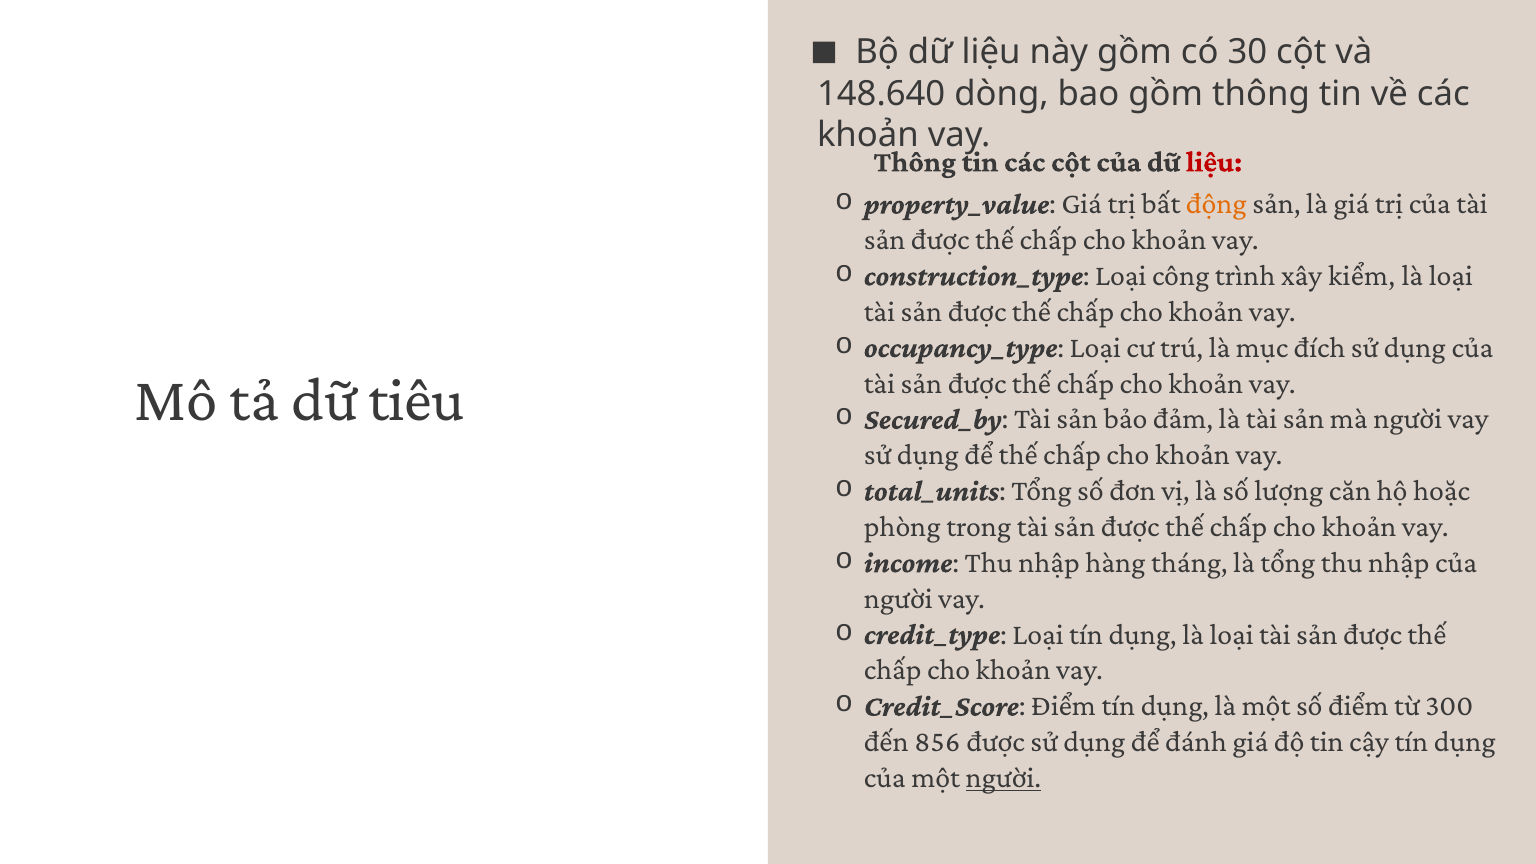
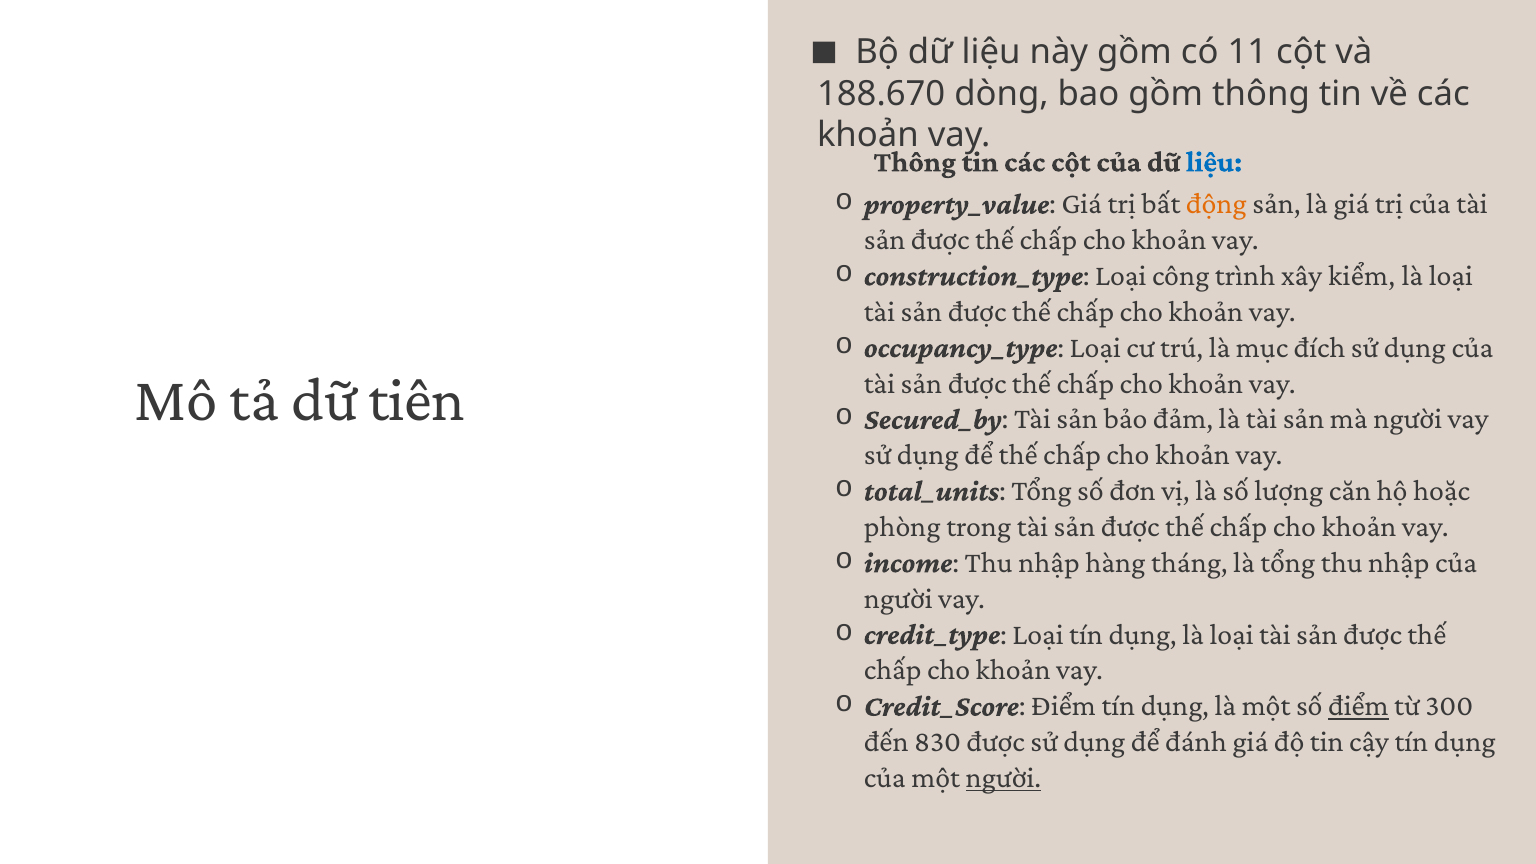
30: 30 -> 11
148.640: 148.640 -> 188.670
liệu at (1214, 162) colour: red -> blue
tiêu: tiêu -> tiên
điểm at (1358, 706) underline: none -> present
856: 856 -> 830
